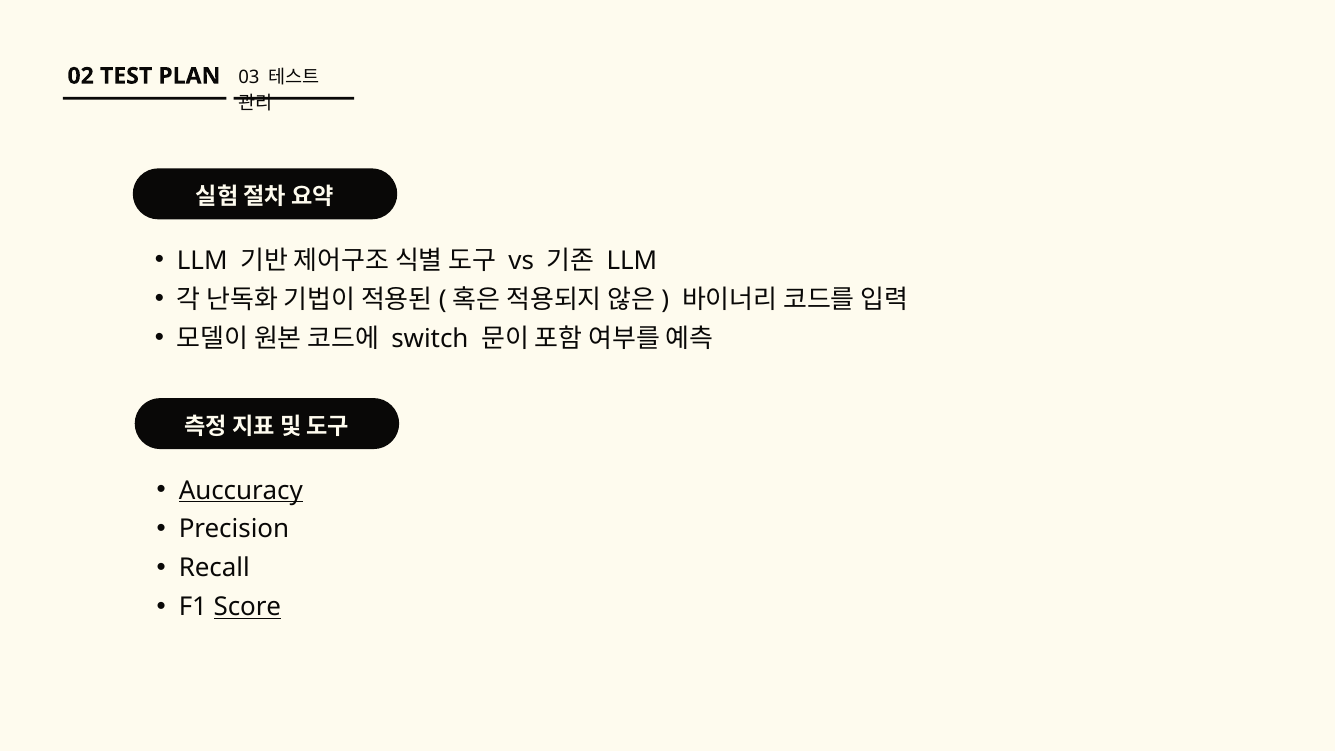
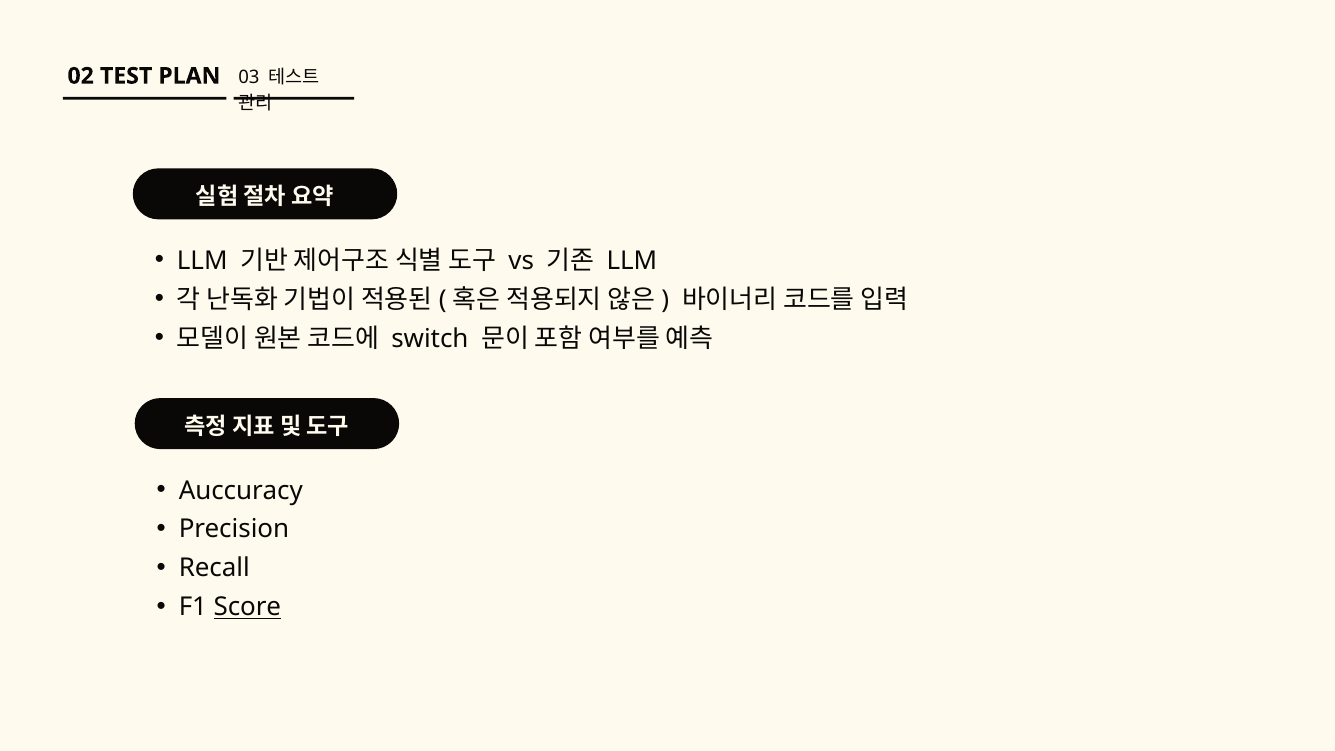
Auccuracy underline: present -> none
